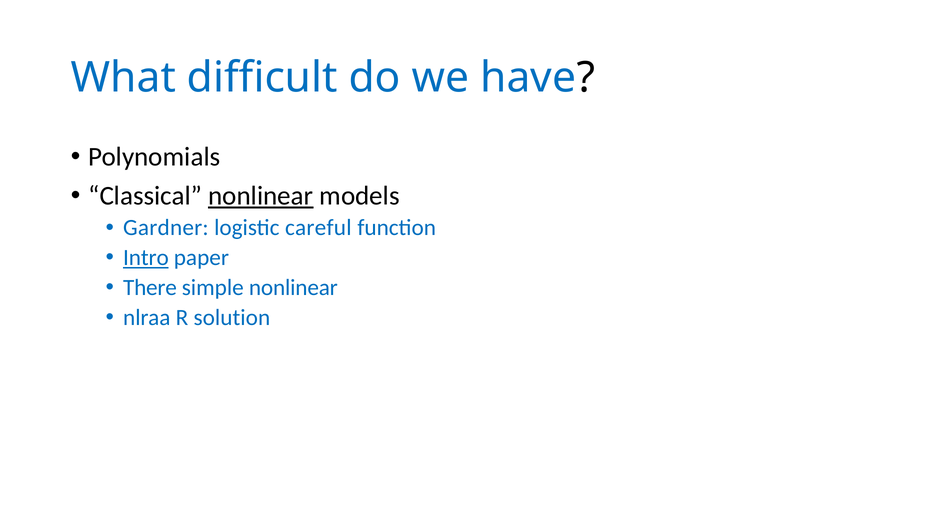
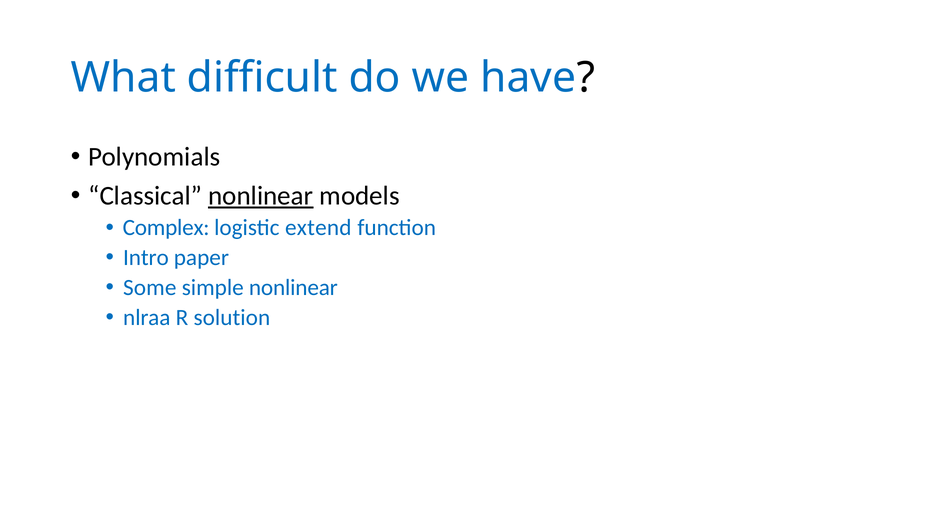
Gardner: Gardner -> Complex
careful: careful -> extend
Intro underline: present -> none
There: There -> Some
